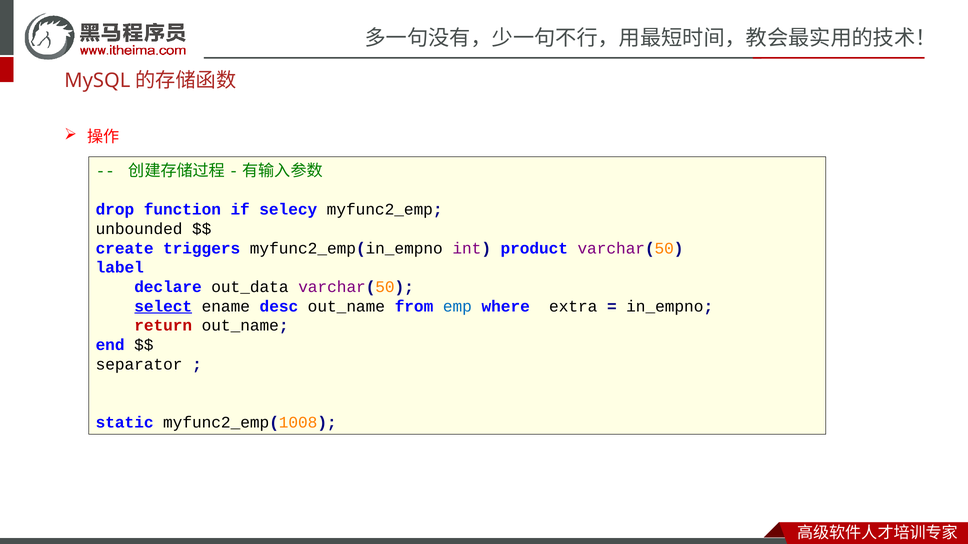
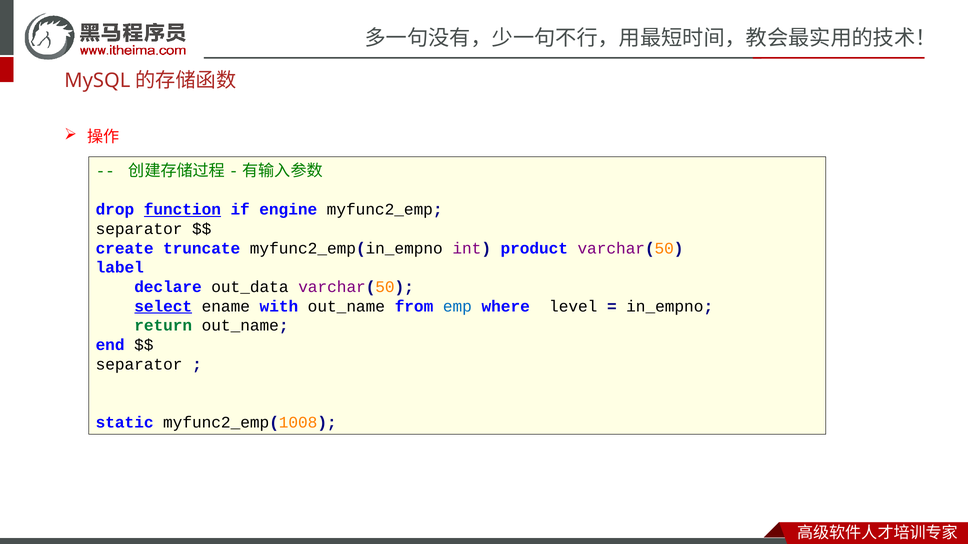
function underline: none -> present
selecy: selecy -> engine
unbounded at (139, 229): unbounded -> separator
triggers: triggers -> truncate
desc: desc -> with
extra: extra -> level
return colour: red -> green
